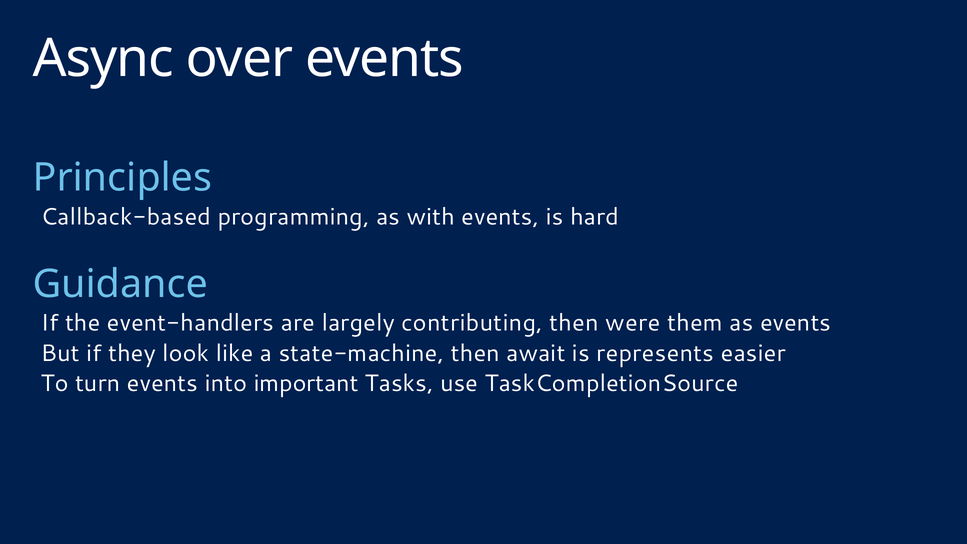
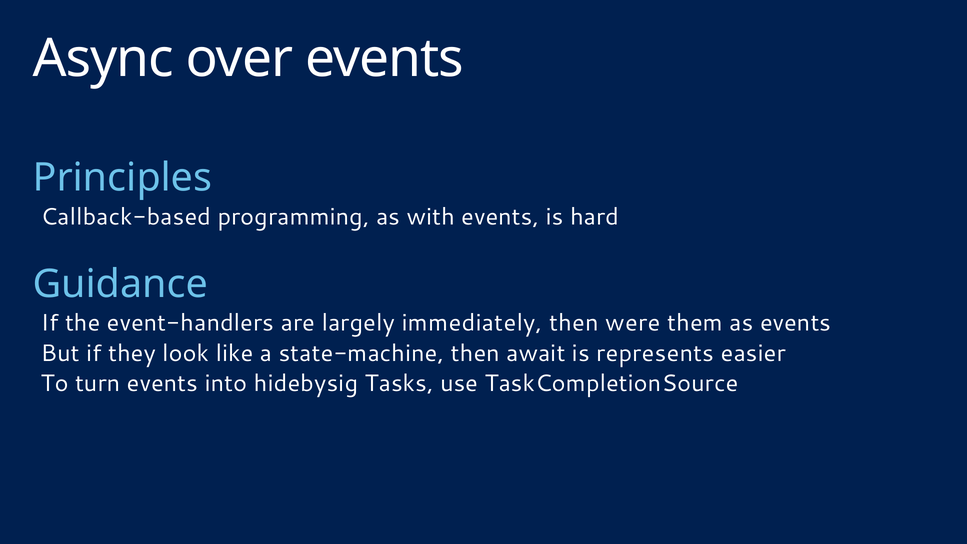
contributing: contributing -> immediately
important: important -> hidebysig
